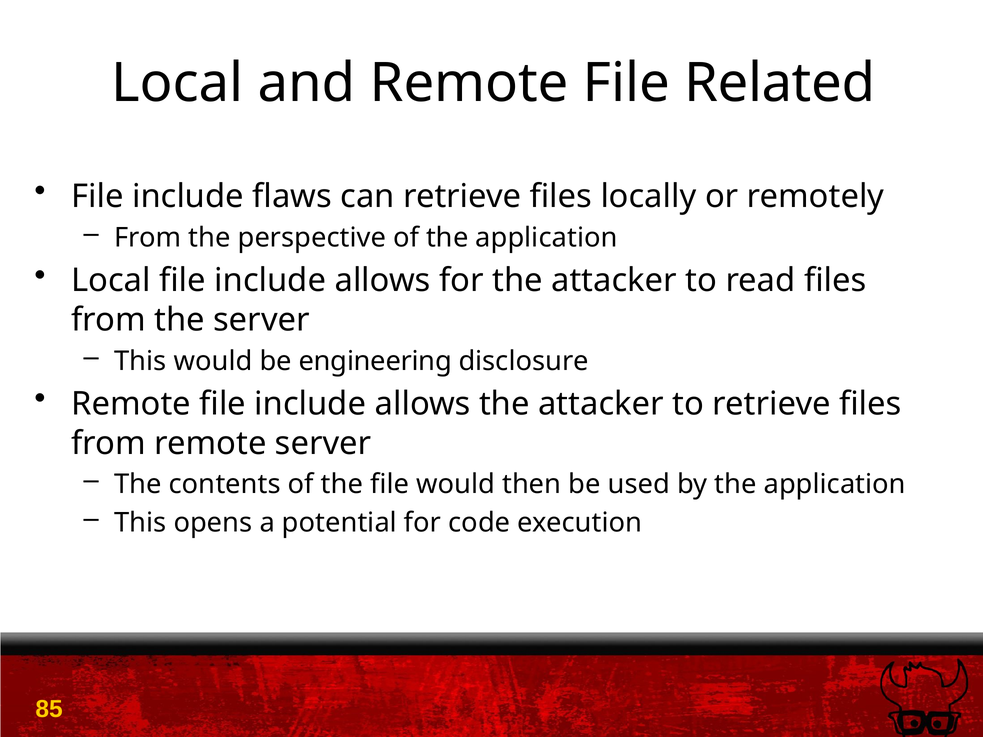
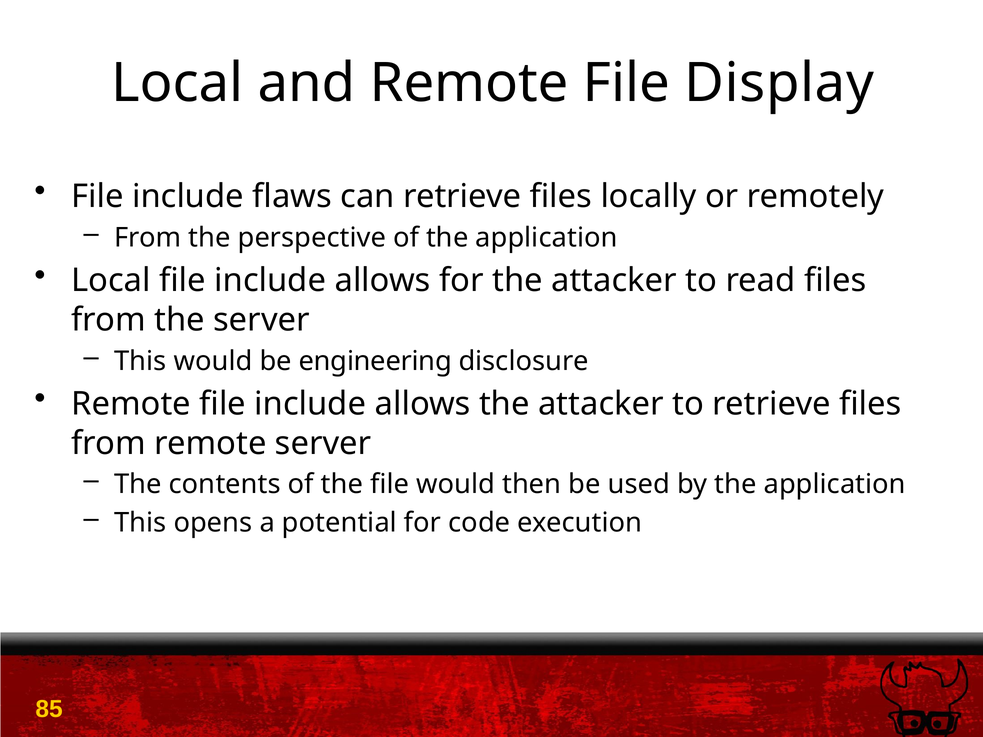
Related: Related -> Display
